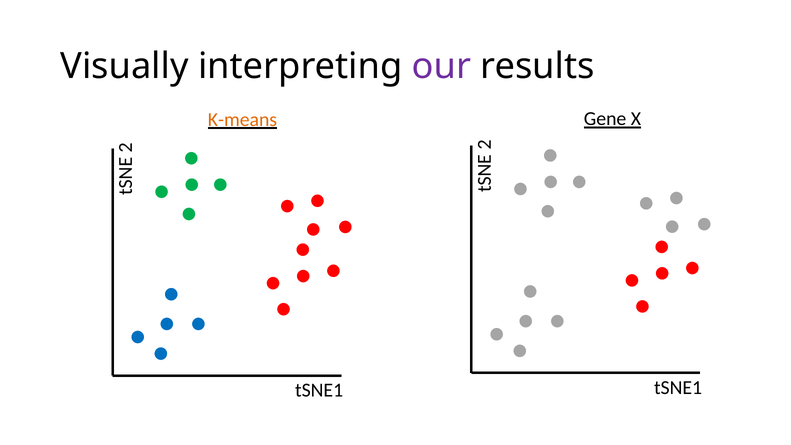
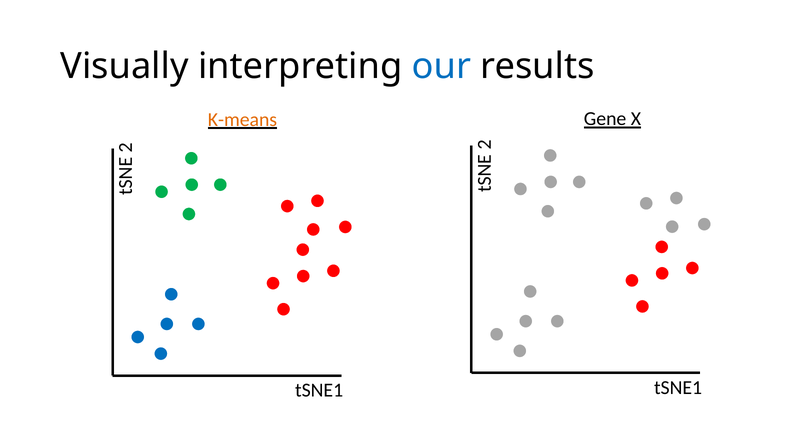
our colour: purple -> blue
